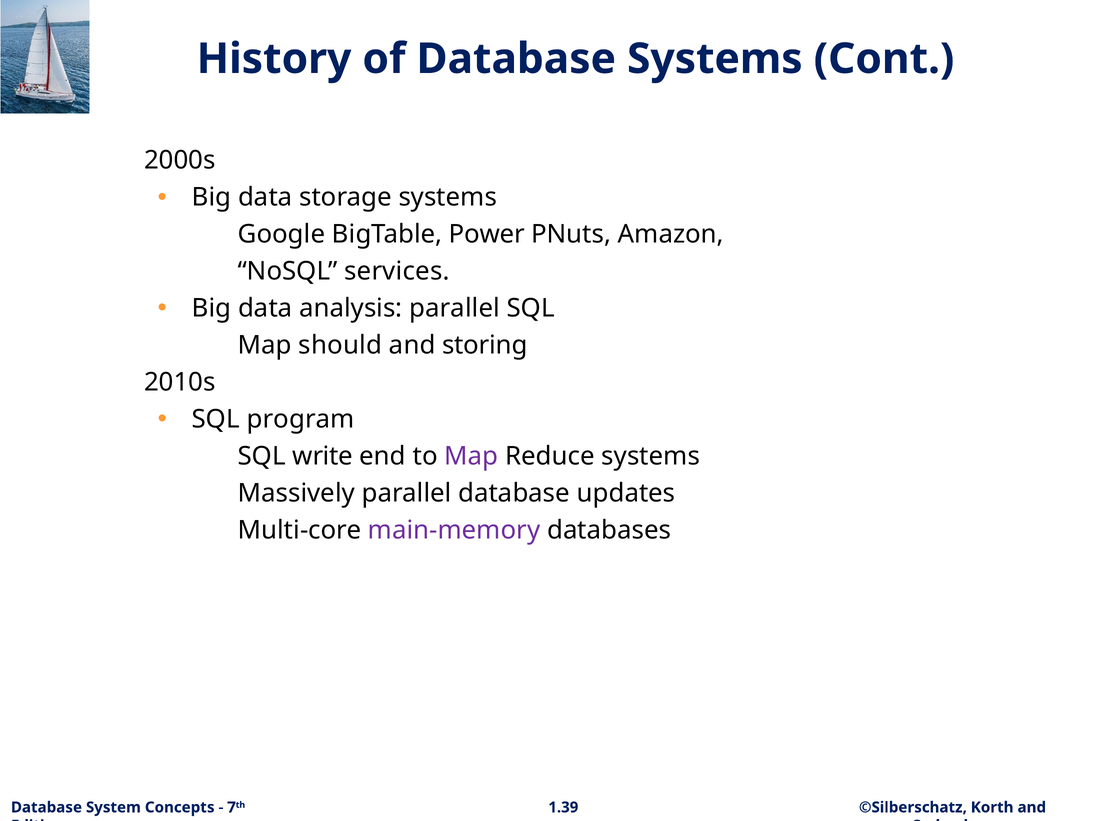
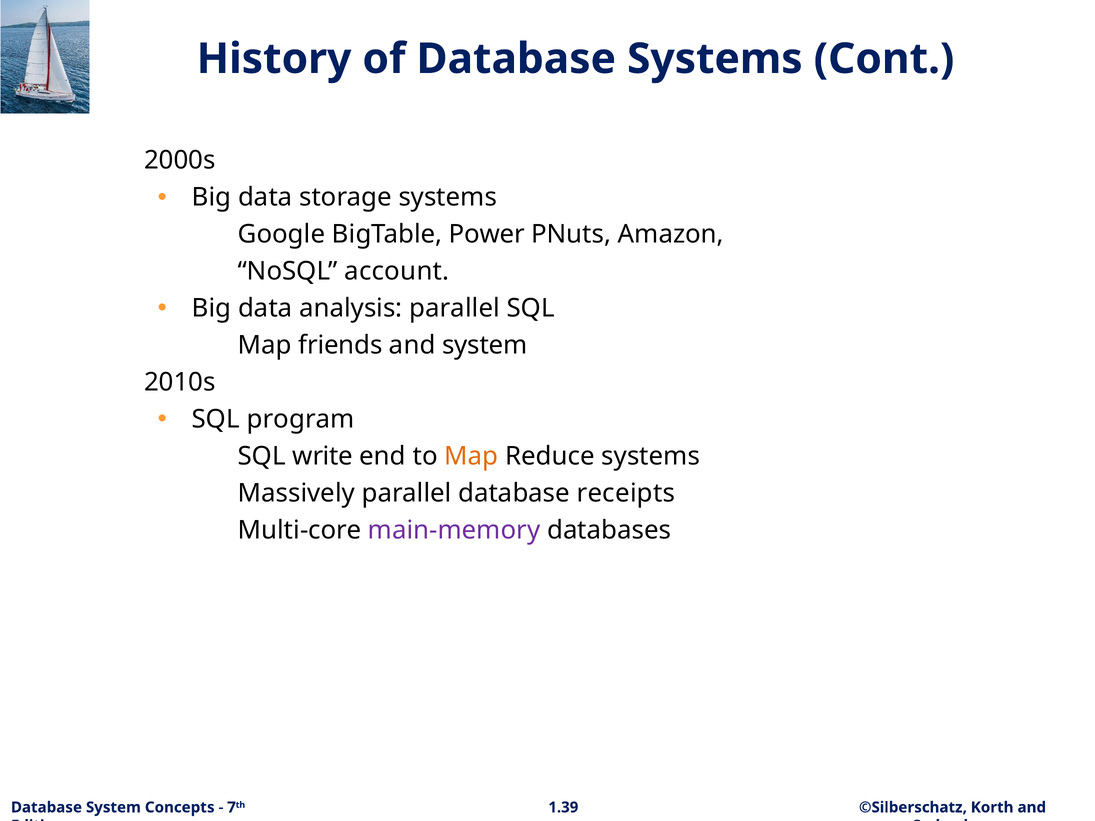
services: services -> account
should: should -> friends
and storing: storing -> system
Map colour: purple -> orange
updates: updates -> receipts
